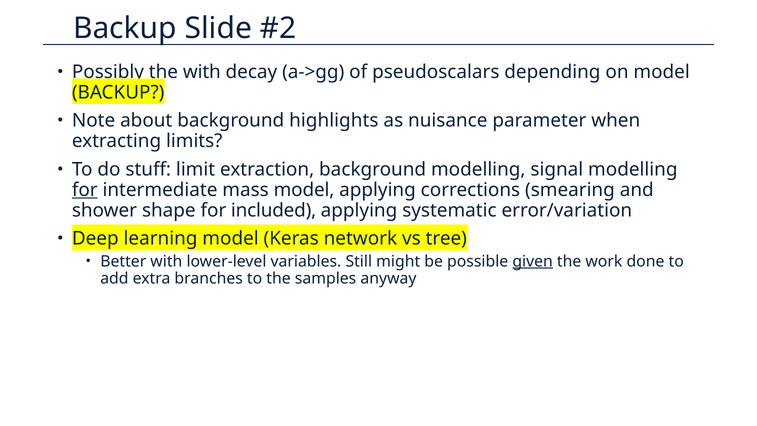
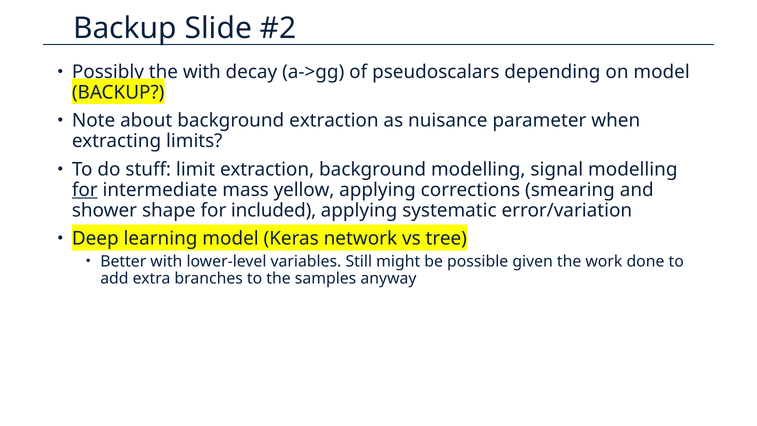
background highlights: highlights -> extraction
mass model: model -> yellow
given underline: present -> none
